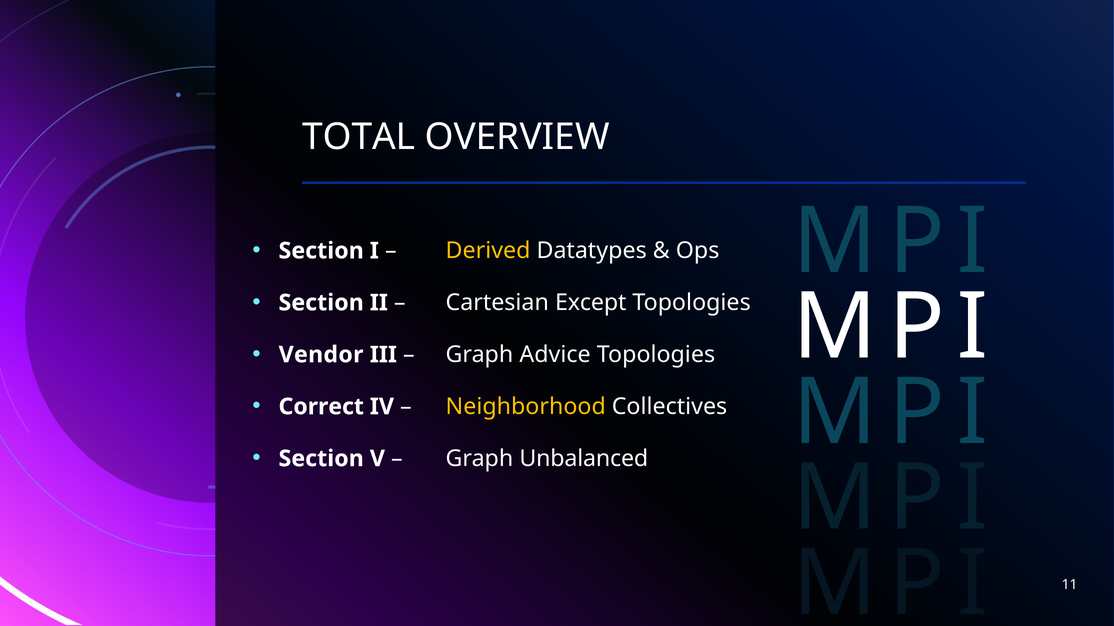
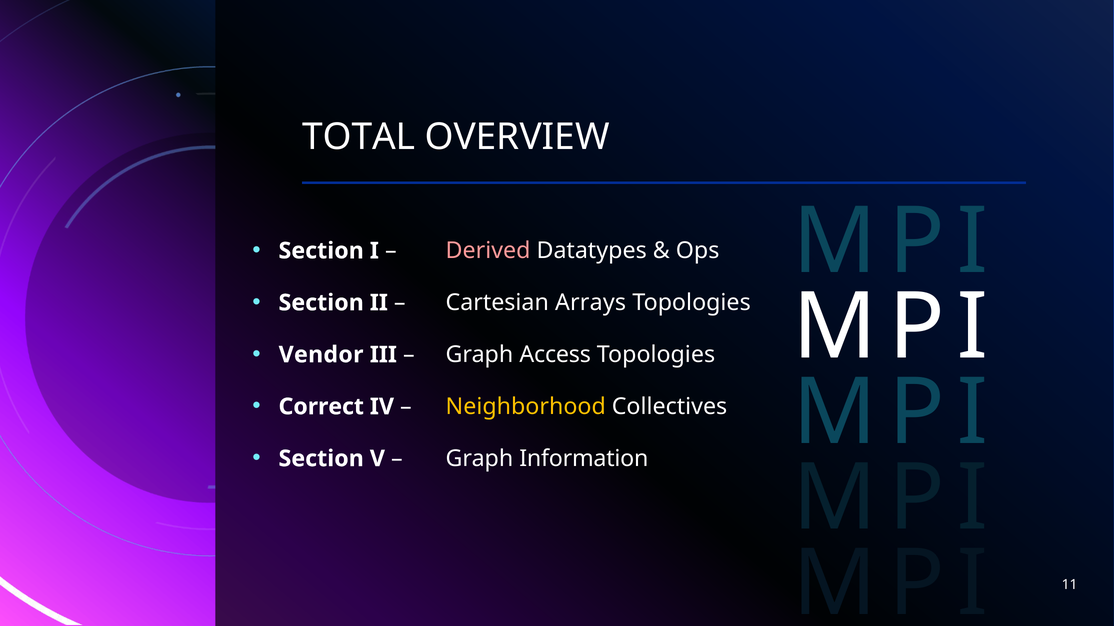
Derived colour: yellow -> pink
Except: Except -> Arrays
Advice: Advice -> Access
Unbalanced: Unbalanced -> Information
